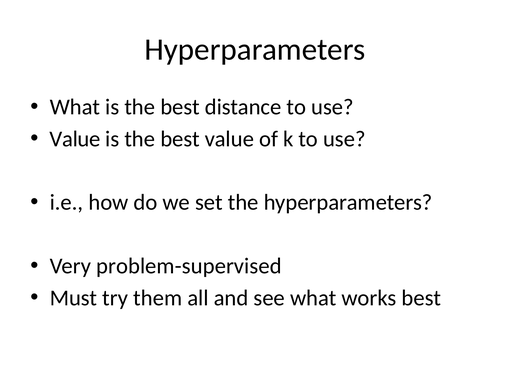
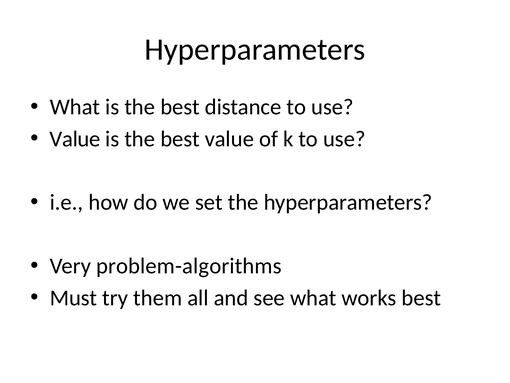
problem-supervised: problem-supervised -> problem-algorithms
